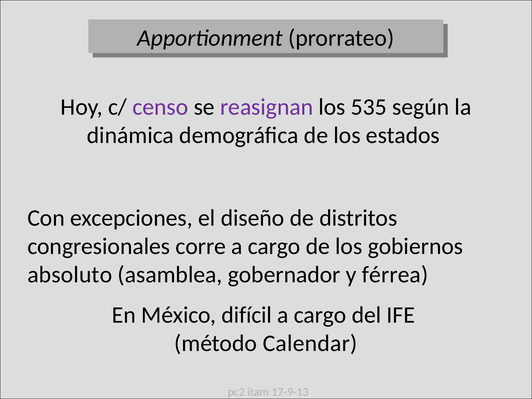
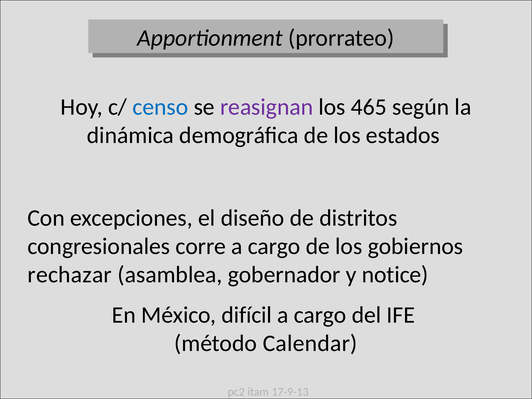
censo colour: purple -> blue
535: 535 -> 465
absoluto: absoluto -> rechazar
férrea: férrea -> notice
